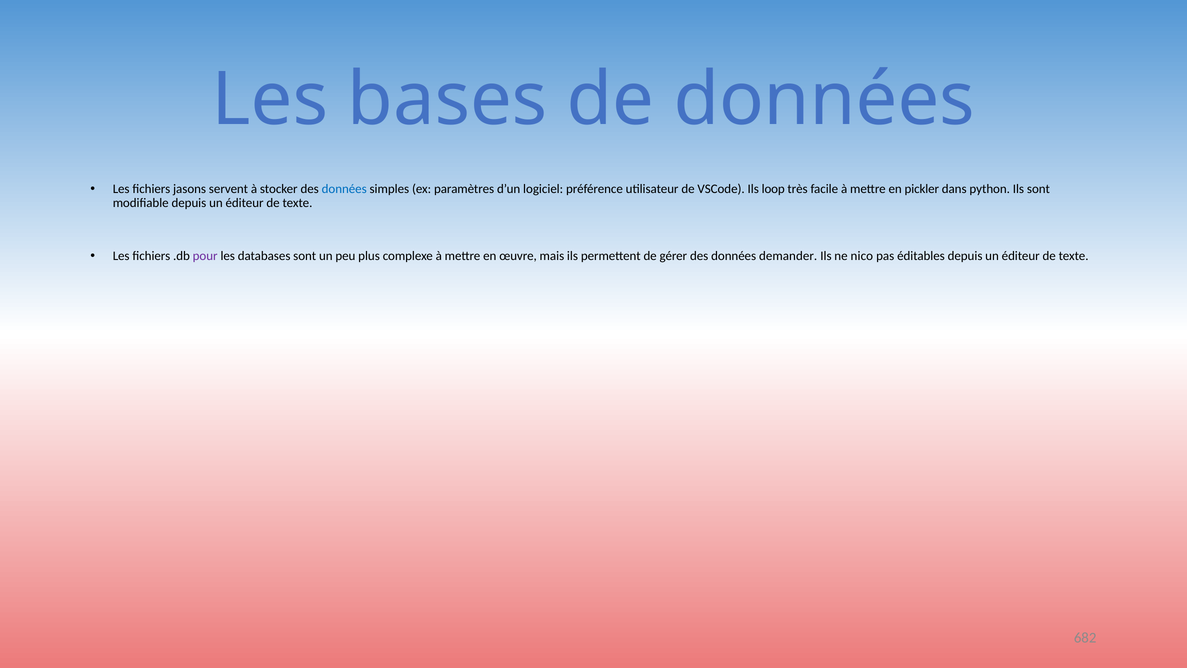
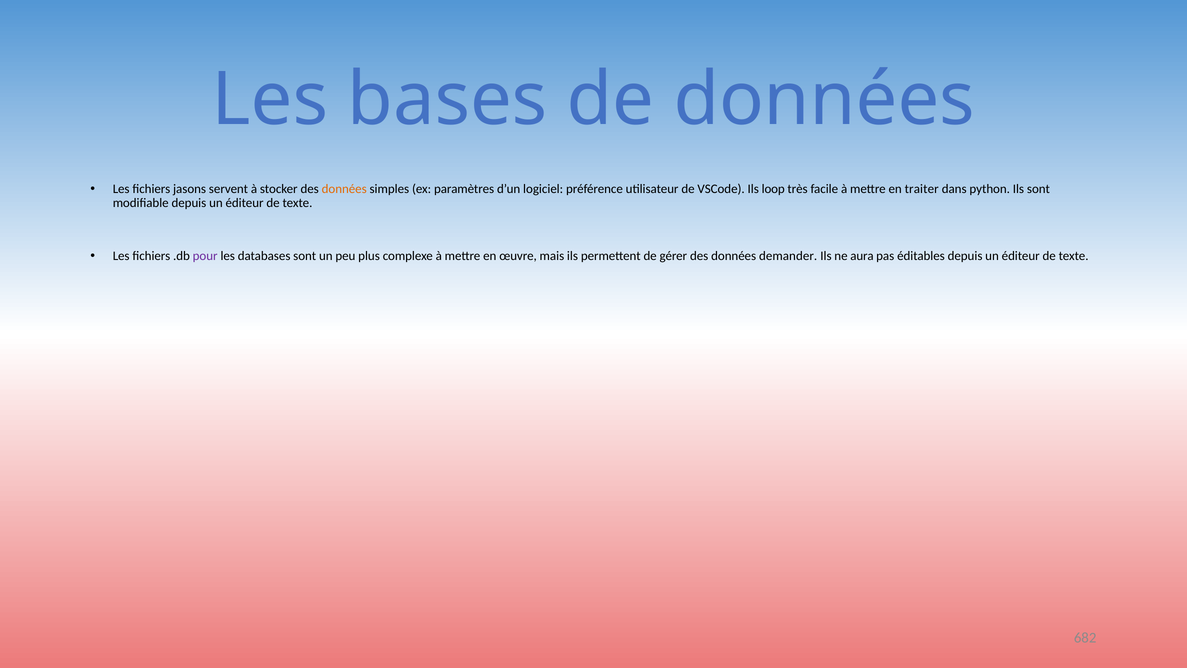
données at (344, 189) colour: blue -> orange
pickler: pickler -> traiter
nico: nico -> aura
